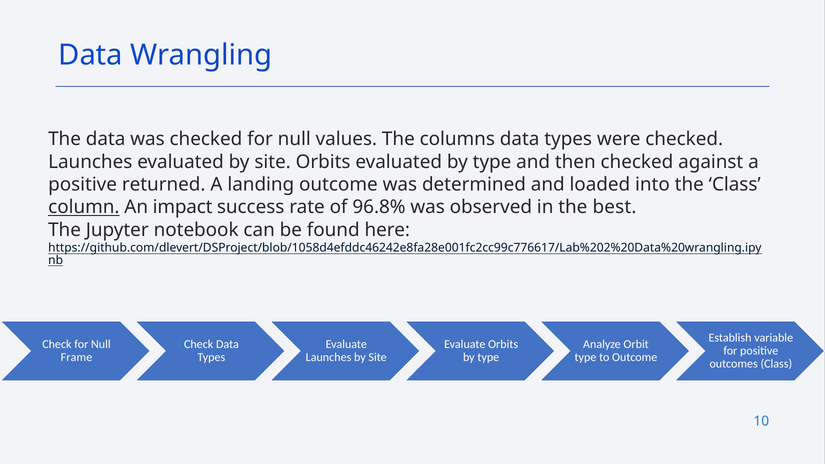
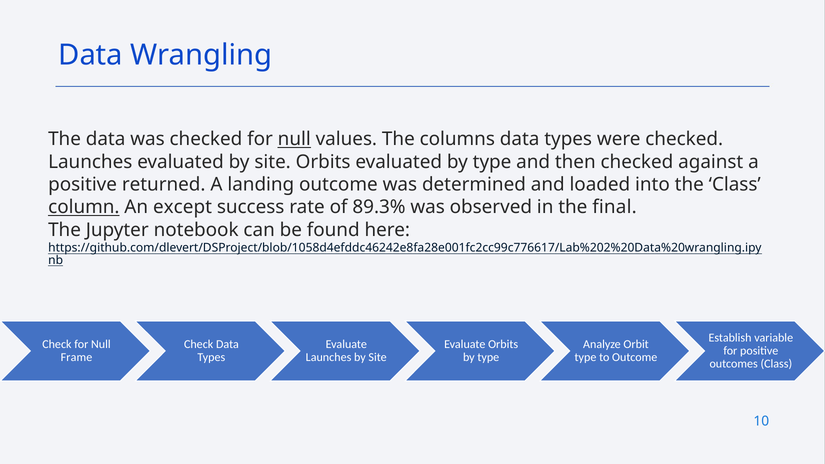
null at (294, 139) underline: none -> present
impact: impact -> except
96.8%: 96.8% -> 89.3%
best: best -> final
